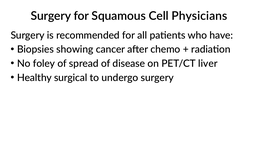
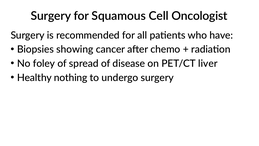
Physicians: Physicians -> Oncologist
surgical: surgical -> nothing
